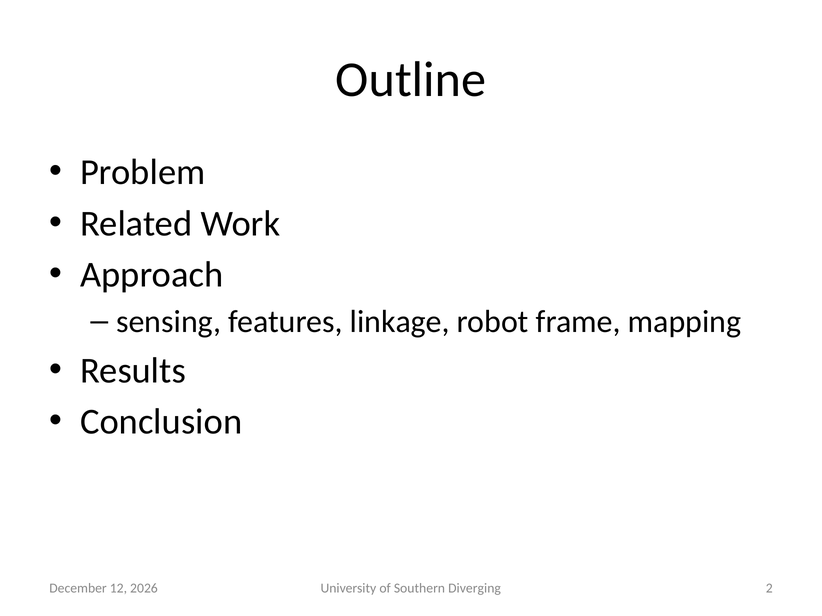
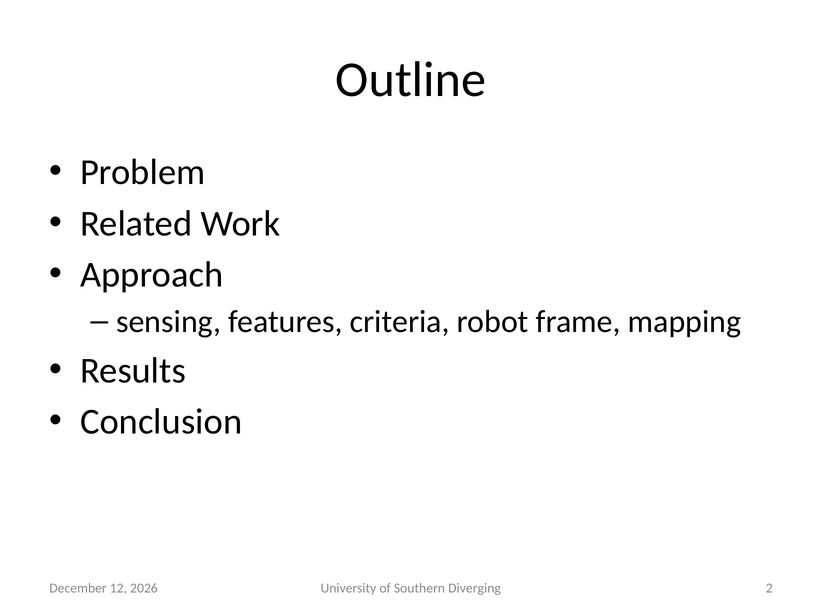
linkage: linkage -> criteria
